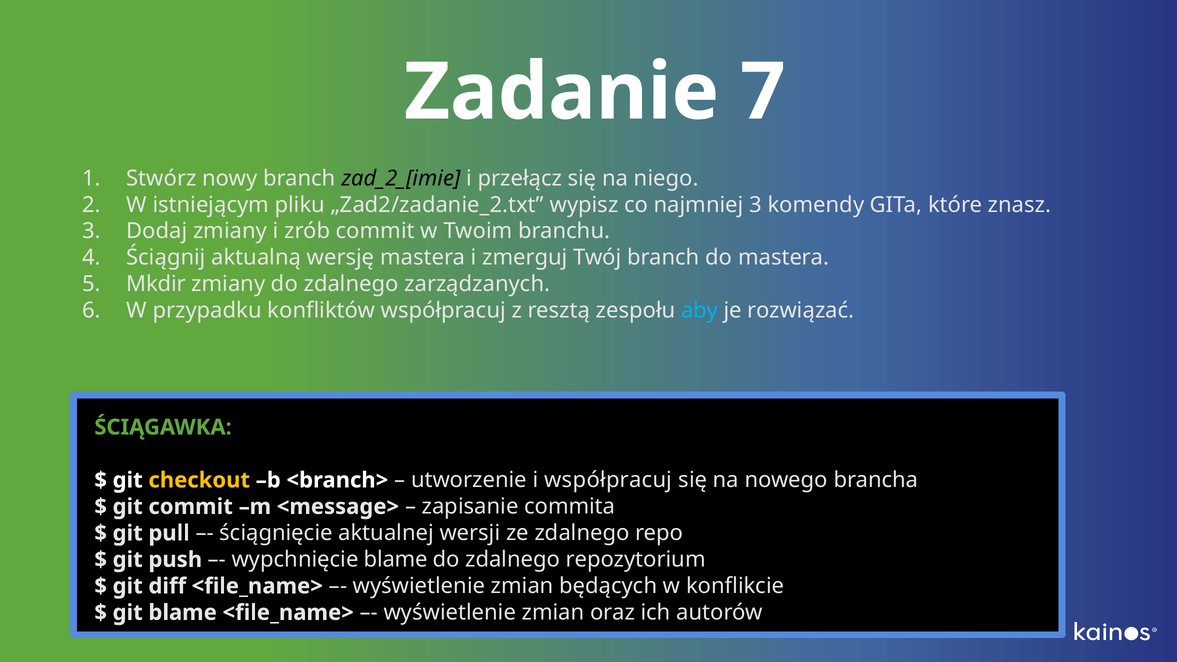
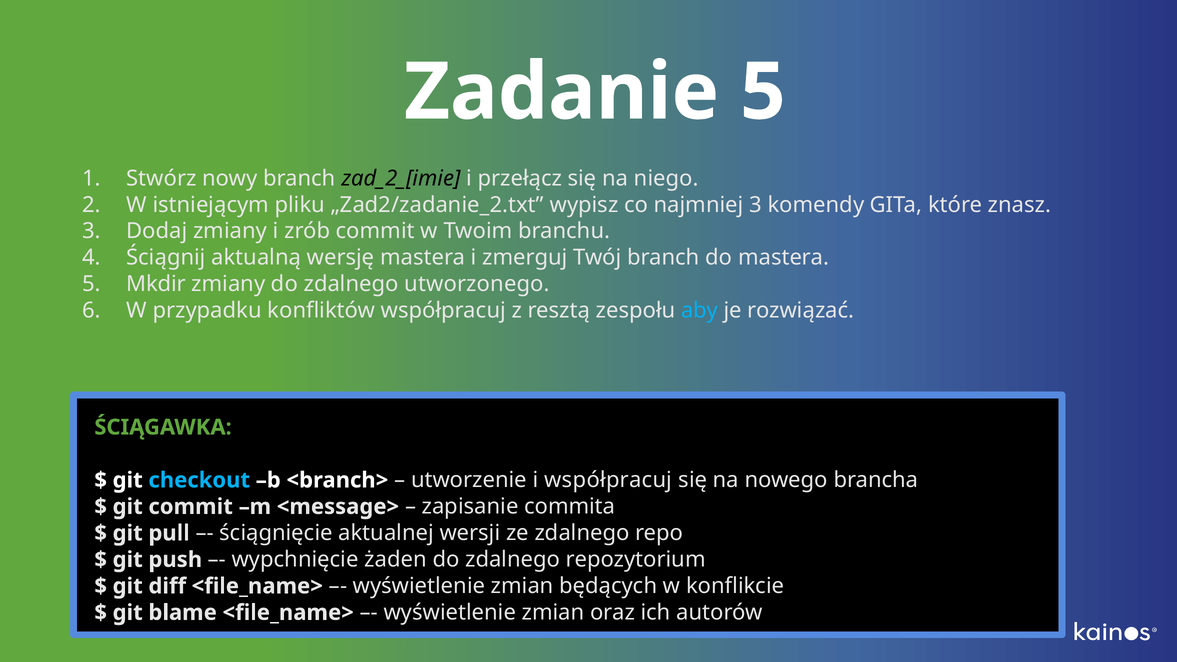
Zadanie 7: 7 -> 5
zarządzanych: zarządzanych -> utworzonego
checkout colour: yellow -> light blue
wypchnięcie blame: blame -> żaden
